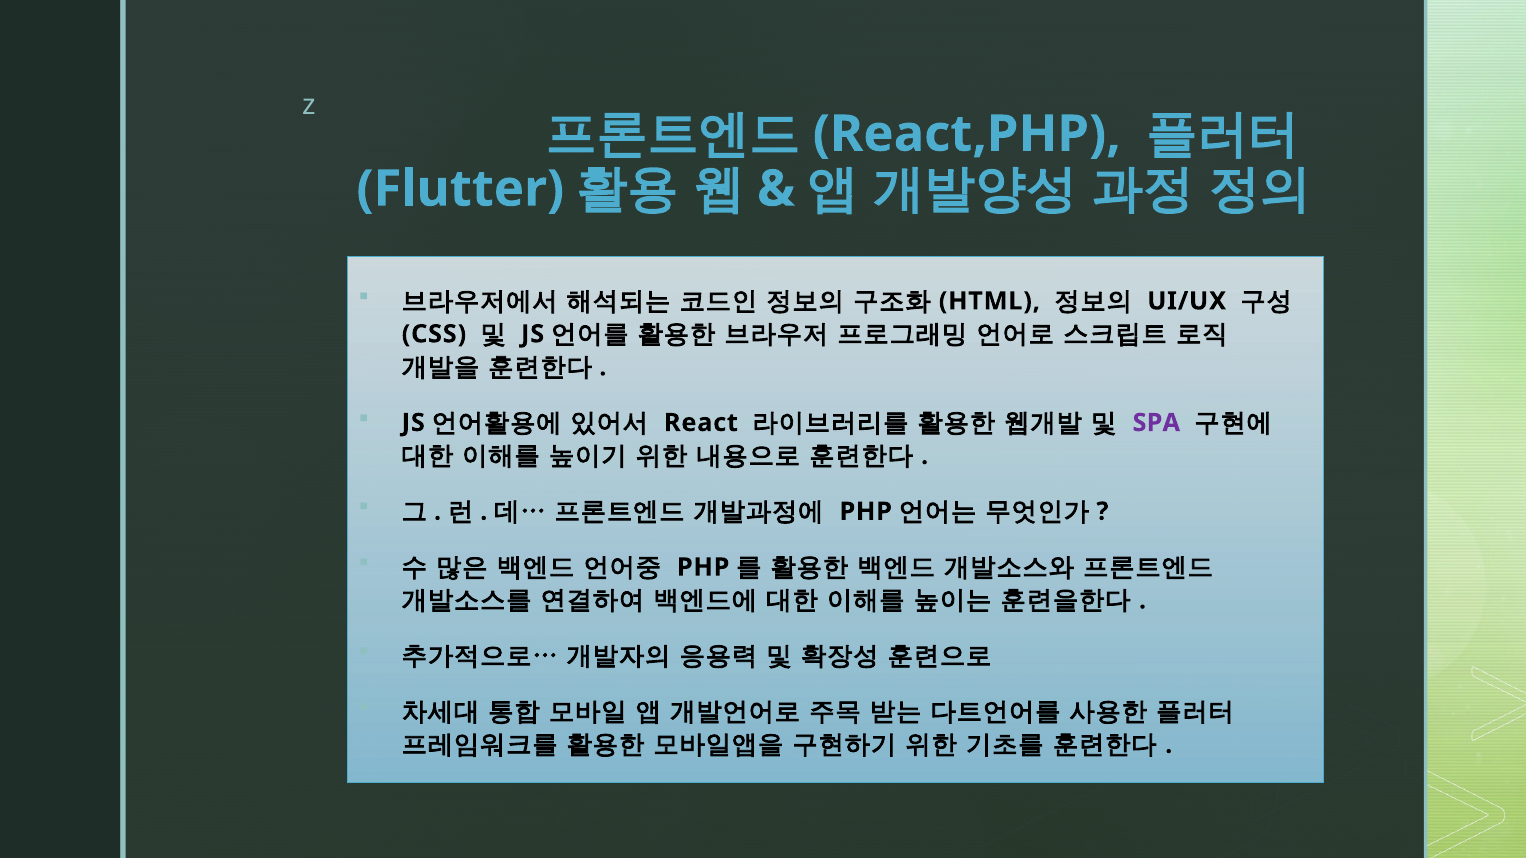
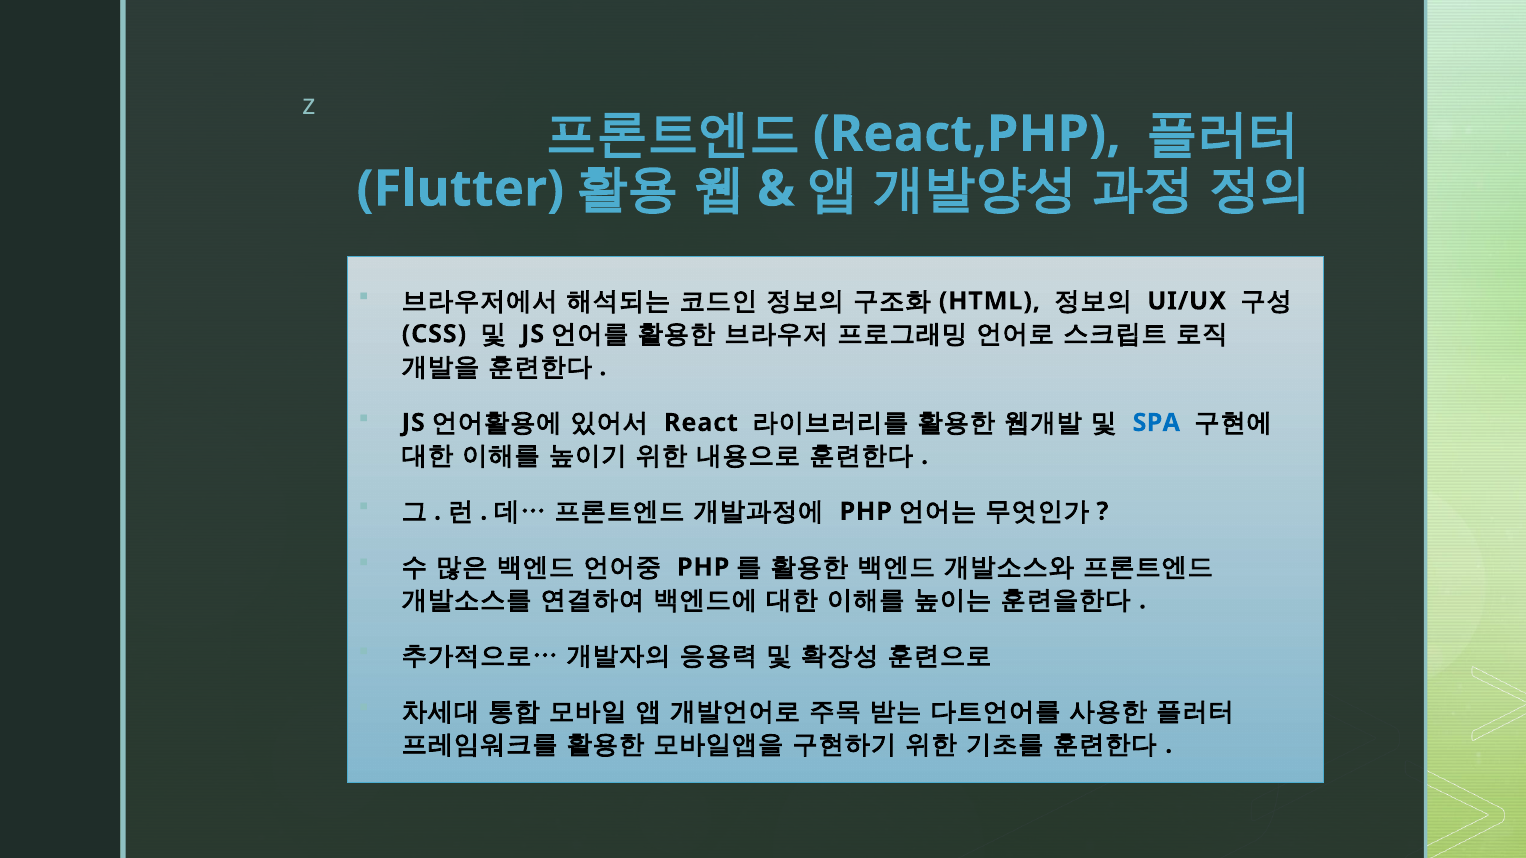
SPA colour: purple -> blue
